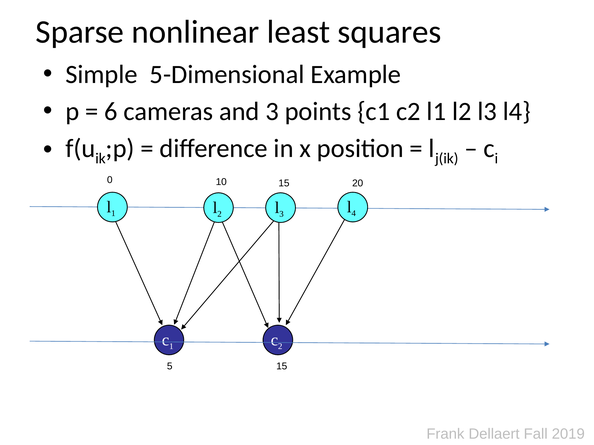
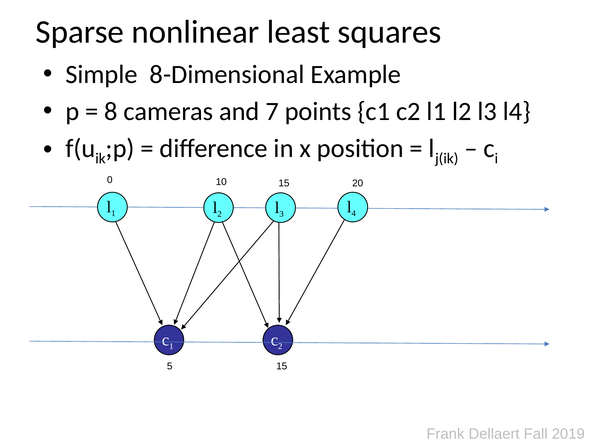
5-Dimensional: 5-Dimensional -> 8-Dimensional
6: 6 -> 8
and 3: 3 -> 7
